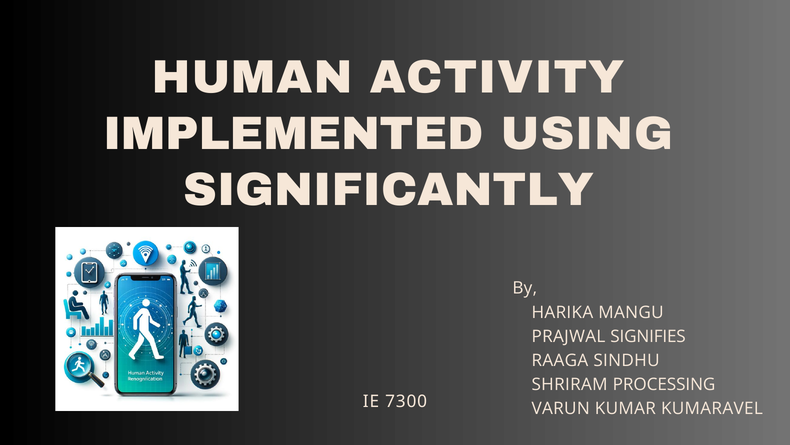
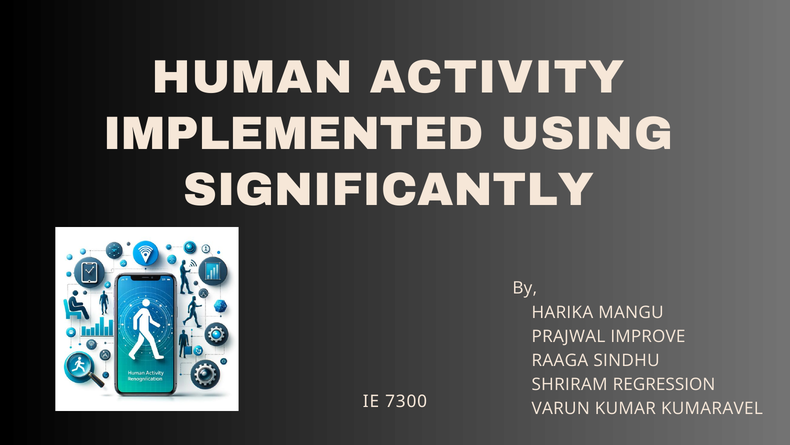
SIGNIFIES: SIGNIFIES -> IMPROVE
PROCESSING: PROCESSING -> REGRESSION
